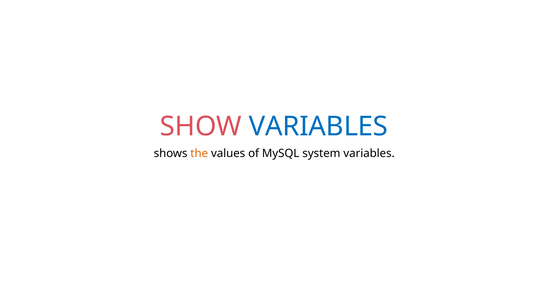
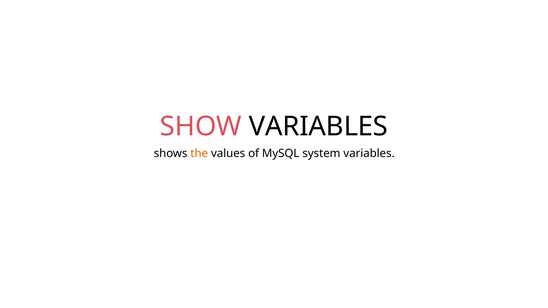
VARIABLES at (318, 127) colour: blue -> black
